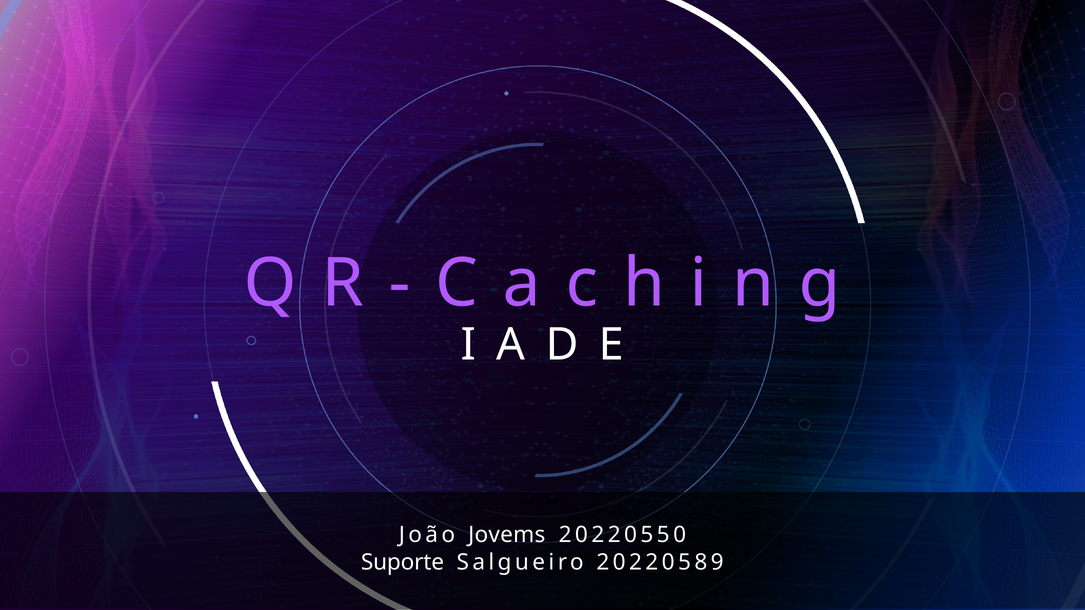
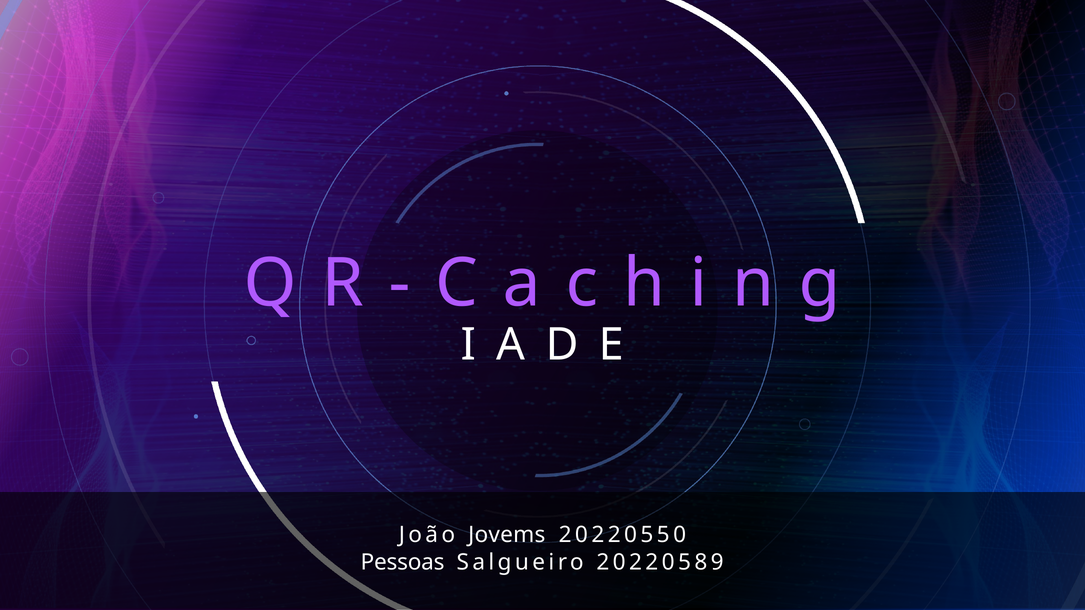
Suporte: Suporte -> Pessoas
